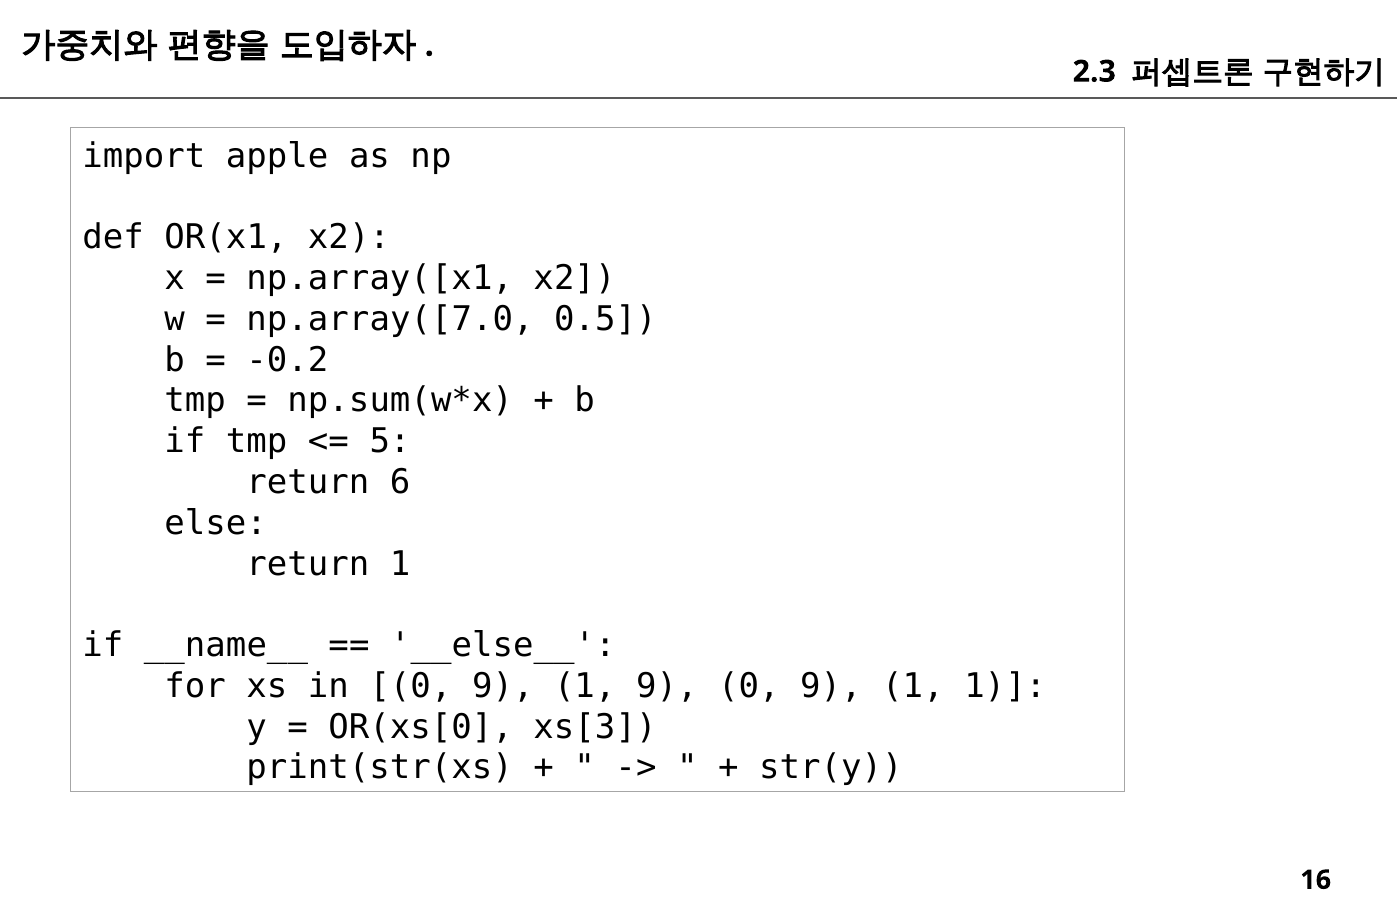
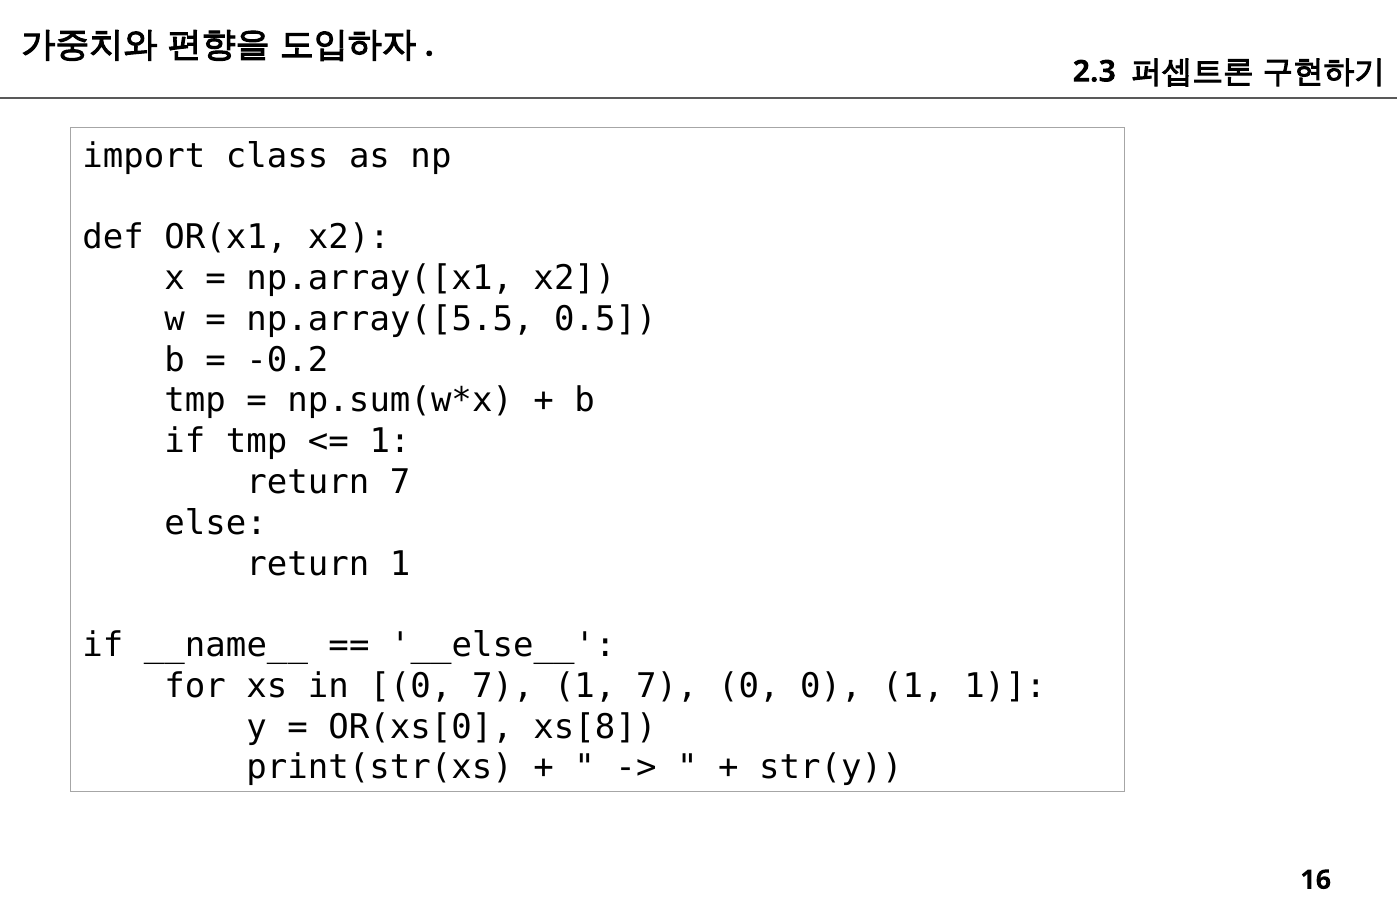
apple: apple -> class
np.array([7.0: np.array([7.0 -> np.array([5.5
5 at (390, 442): 5 -> 1
return 6: 6 -> 7
in 0 9: 9 -> 7
1 9: 9 -> 7
9 at (831, 687): 9 -> 0
xs[3: xs[3 -> xs[8
